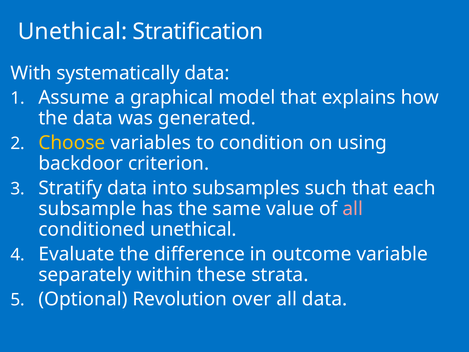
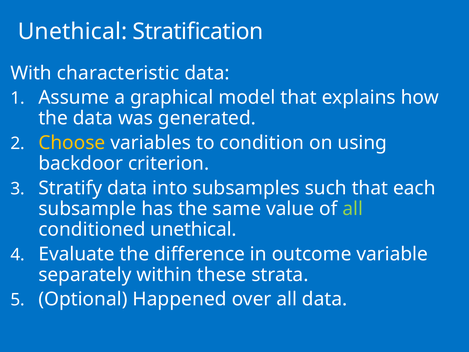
systematically: systematically -> characteristic
all at (353, 209) colour: pink -> light green
Revolution: Revolution -> Happened
